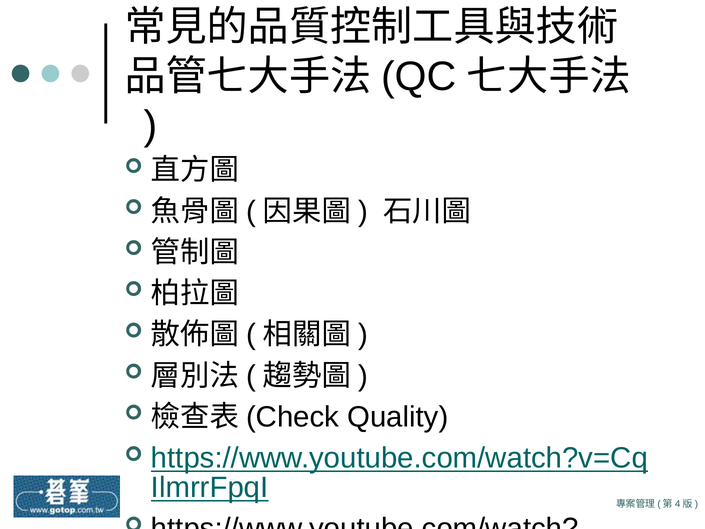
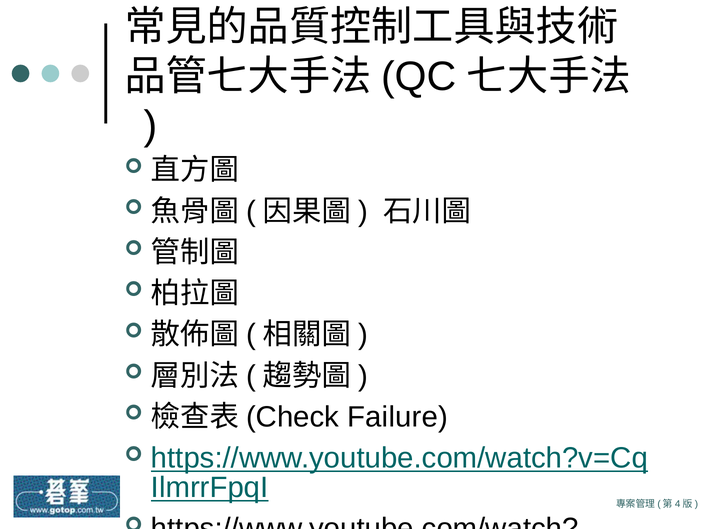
Quality: Quality -> Failure
